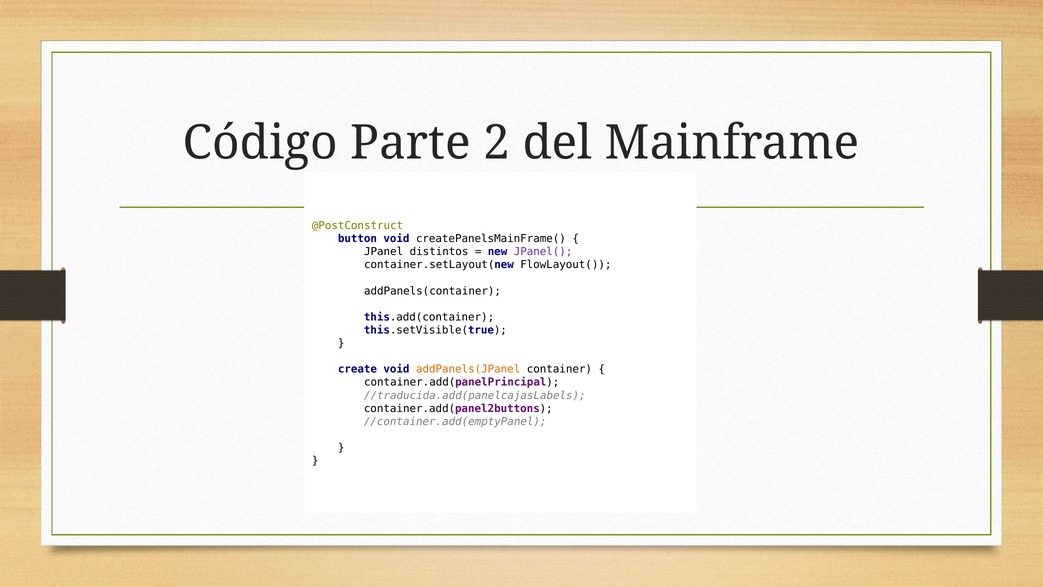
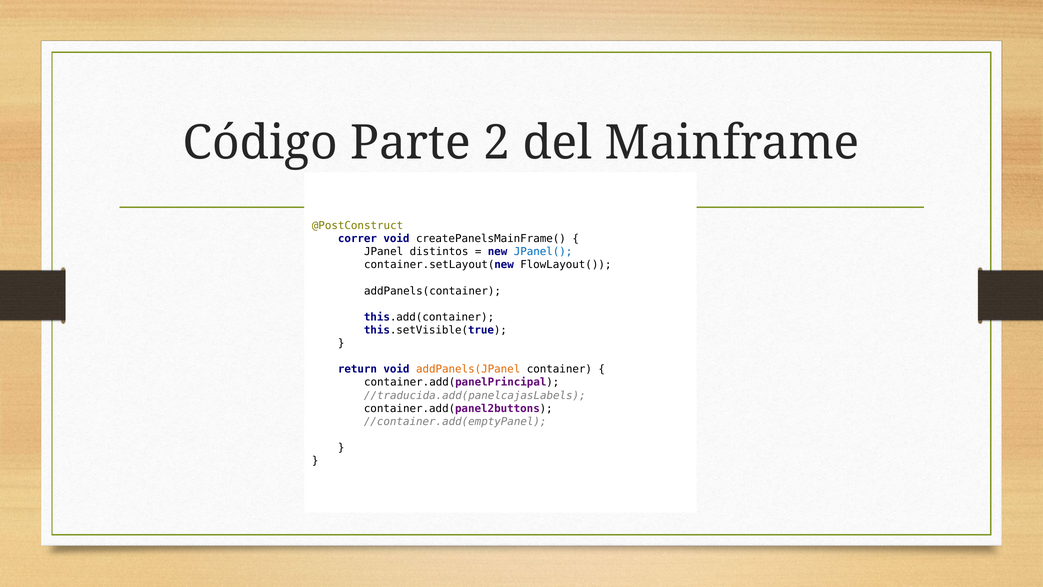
button: button -> correr
JPanel( colour: purple -> blue
create: create -> return
